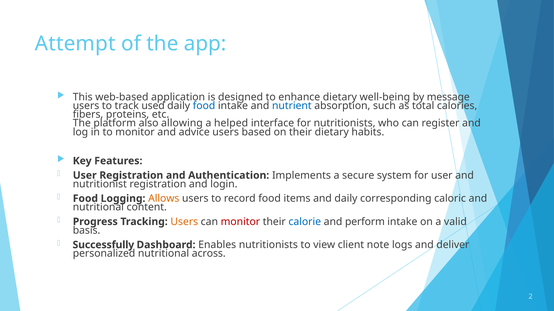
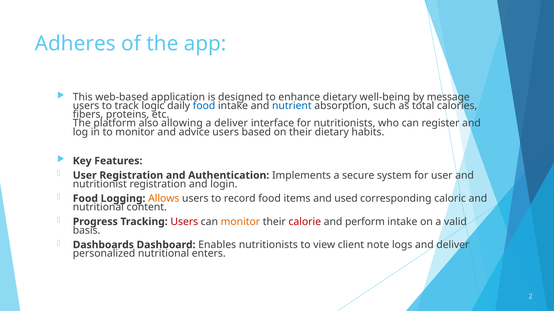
Attempt: Attempt -> Adheres
used: used -> logic
a helped: helped -> deliver
and daily: daily -> used
Users at (184, 222) colour: orange -> red
monitor at (240, 222) colour: red -> orange
calorie colour: blue -> red
Successfully: Successfully -> Dashboards
across: across -> enters
